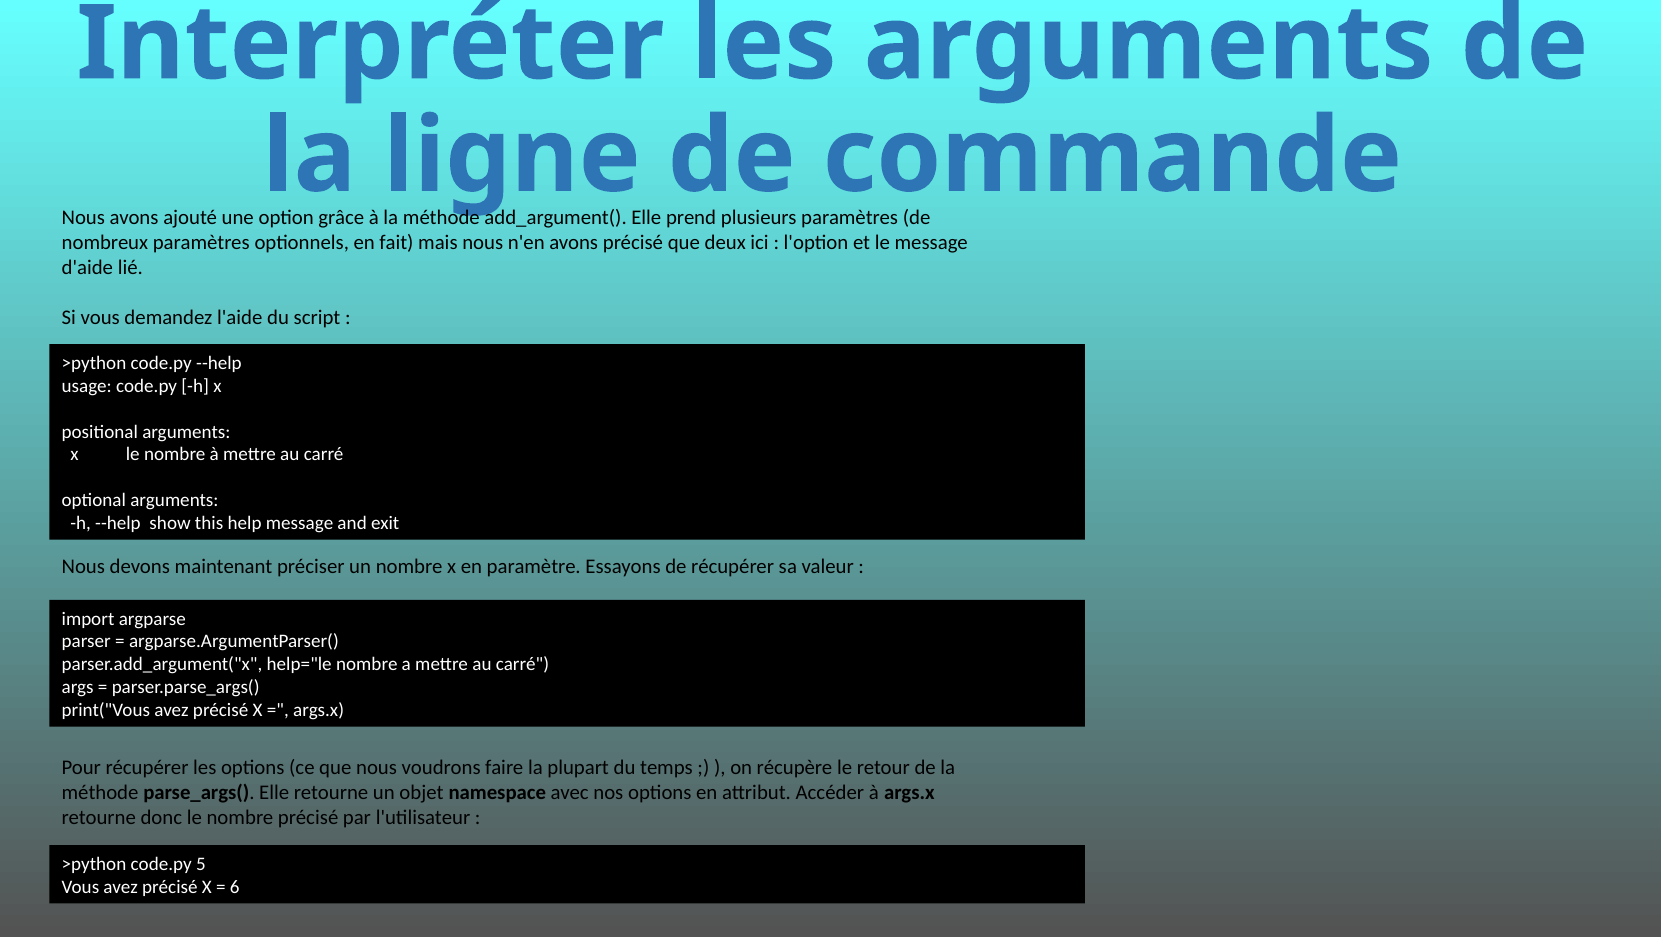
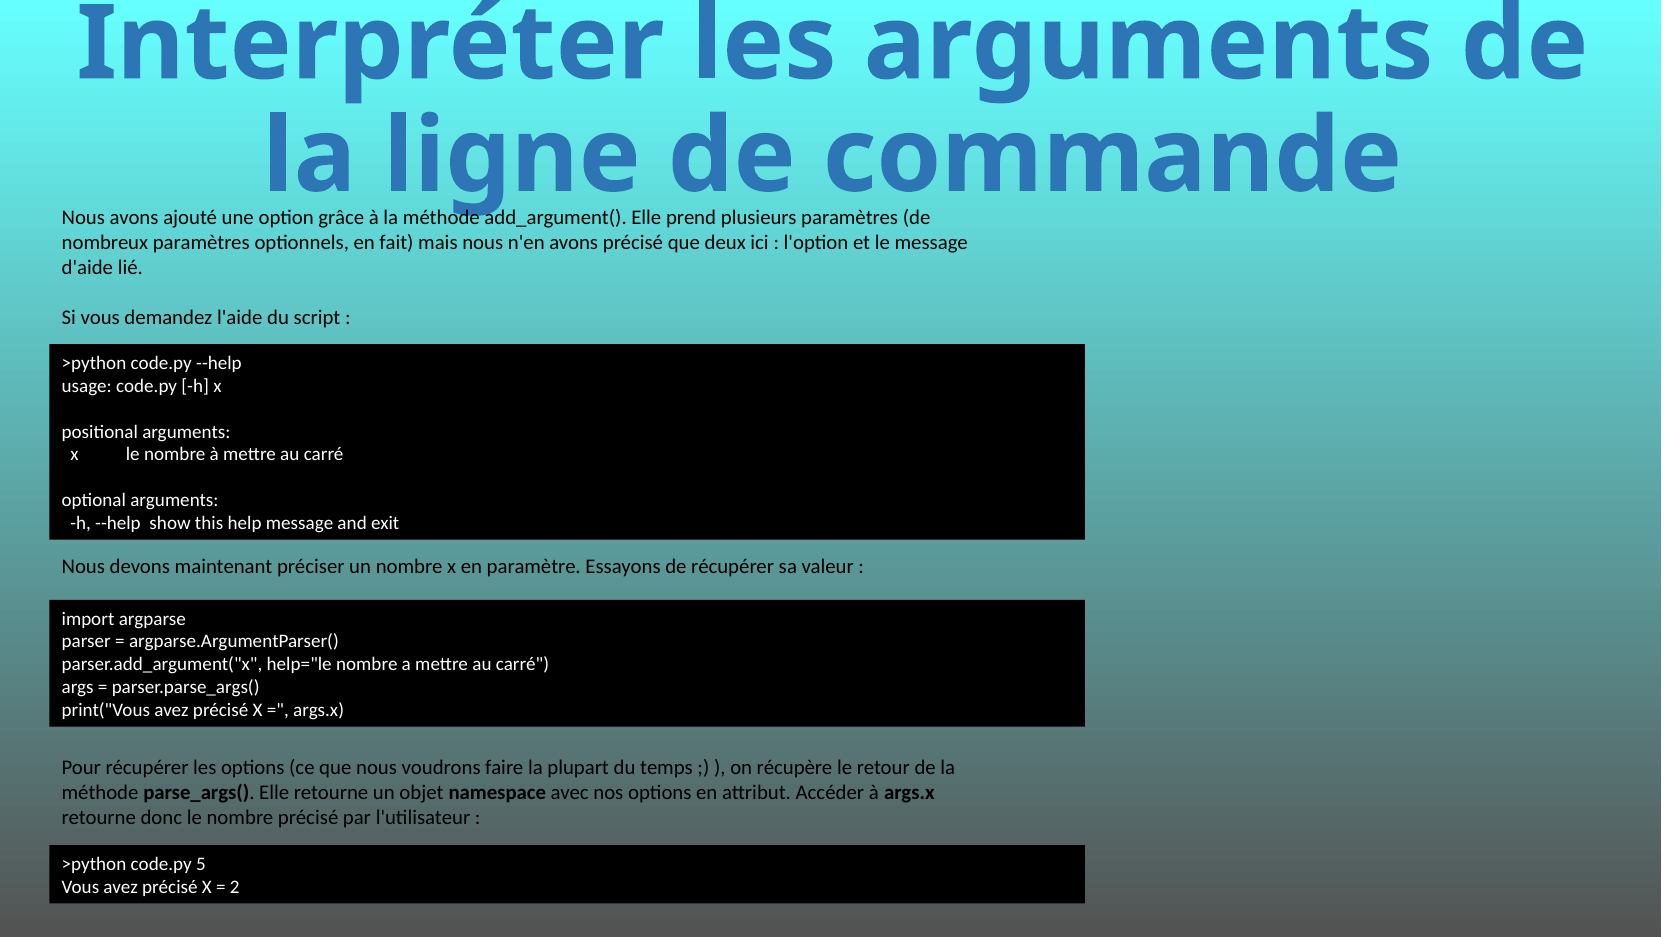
6: 6 -> 2
